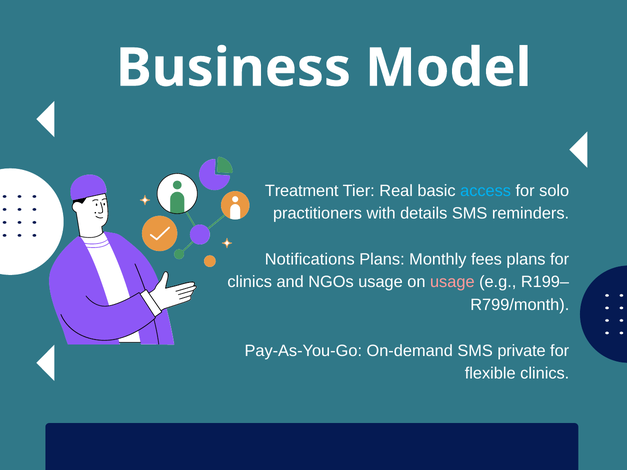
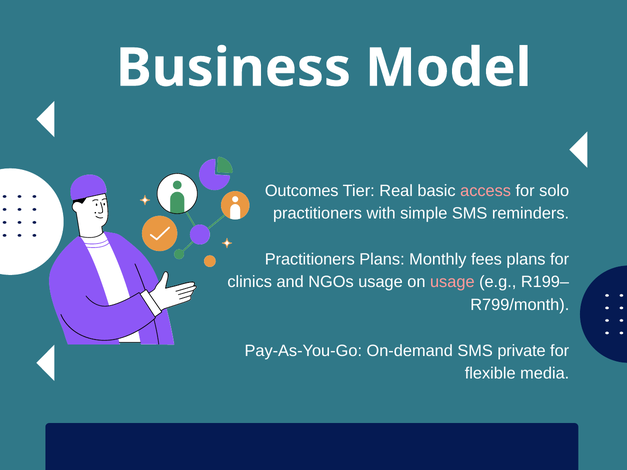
Treatment: Treatment -> Outcomes
access colour: light blue -> pink
details: details -> simple
Notifications at (310, 259): Notifications -> Practitioners
flexible clinics: clinics -> media
